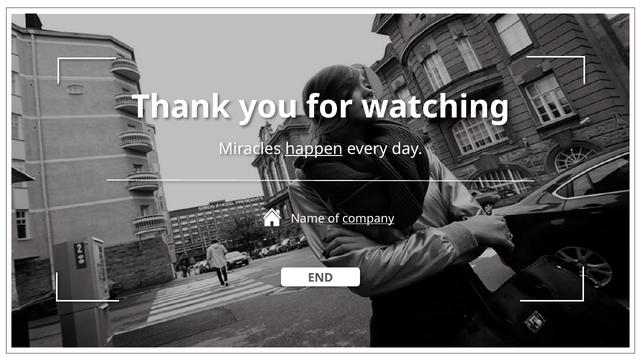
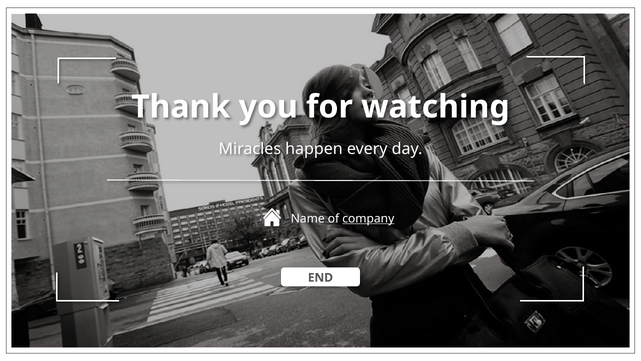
happen underline: present -> none
